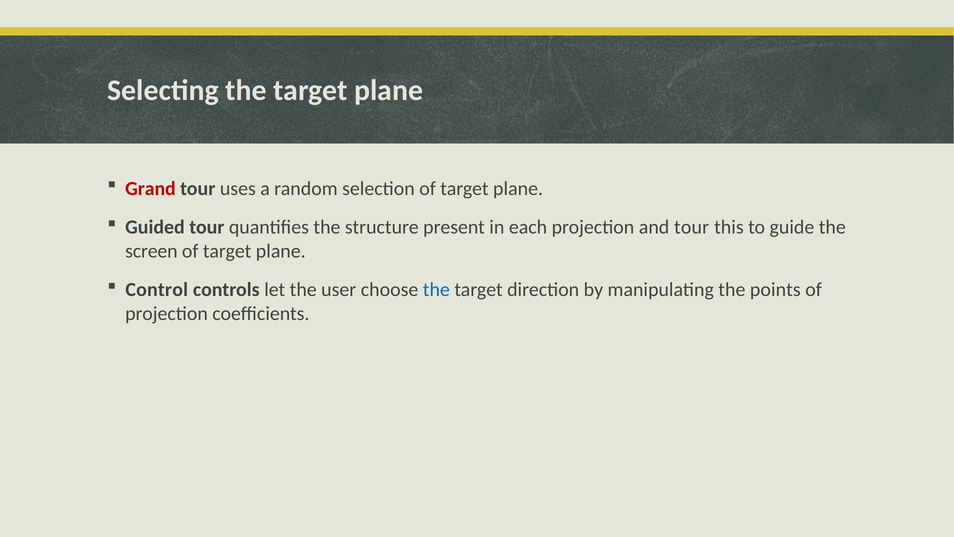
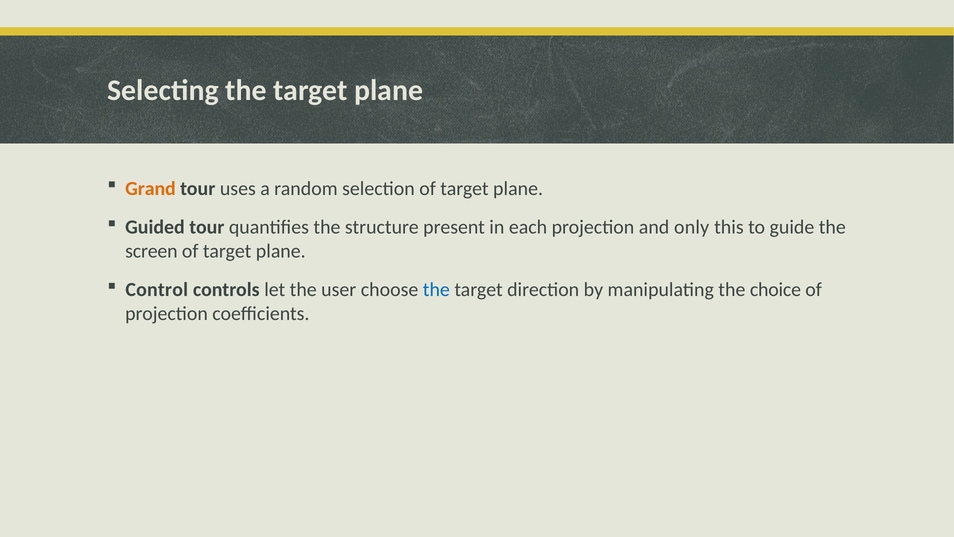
Grand colour: red -> orange
and tour: tour -> only
points: points -> choice
